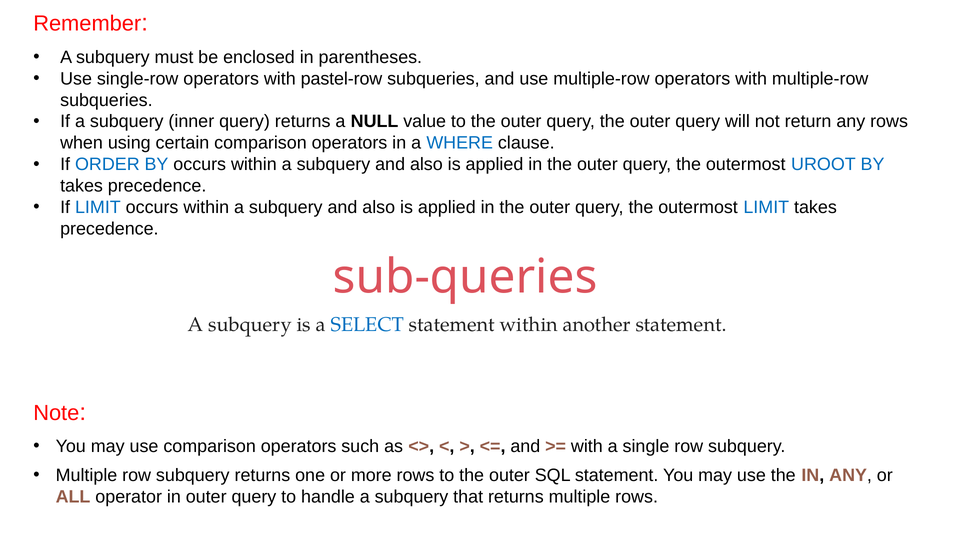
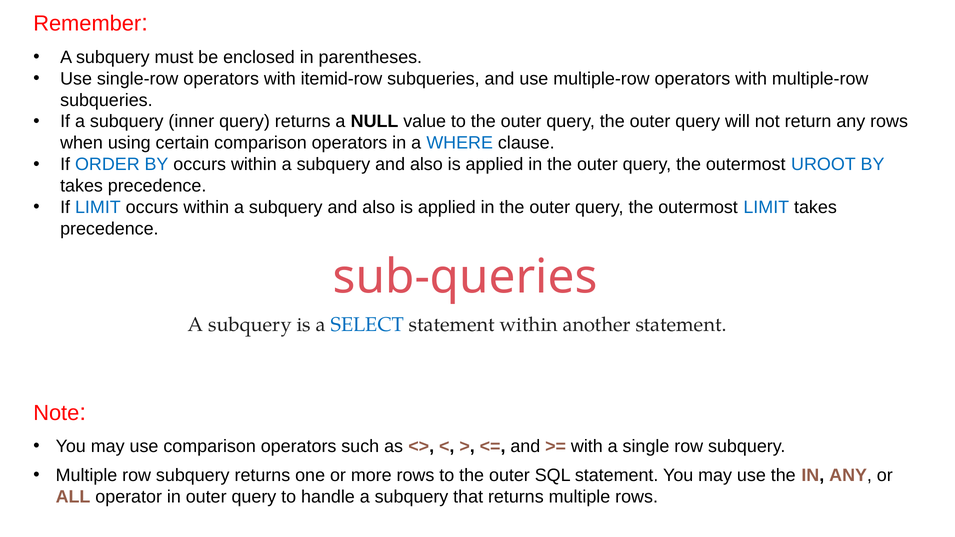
pastel-row: pastel-row -> itemid-row
